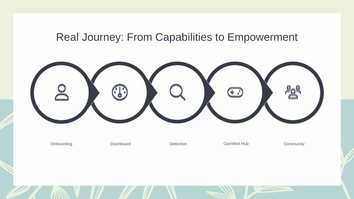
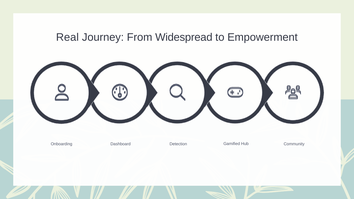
Capabilities: Capabilities -> Widespread
